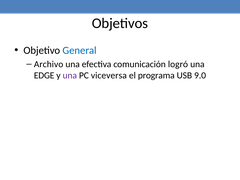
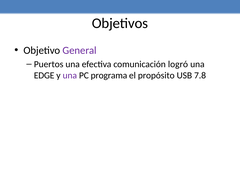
General colour: blue -> purple
Archivo: Archivo -> Puertos
viceversa: viceversa -> programa
programa: programa -> propósito
9.0: 9.0 -> 7.8
